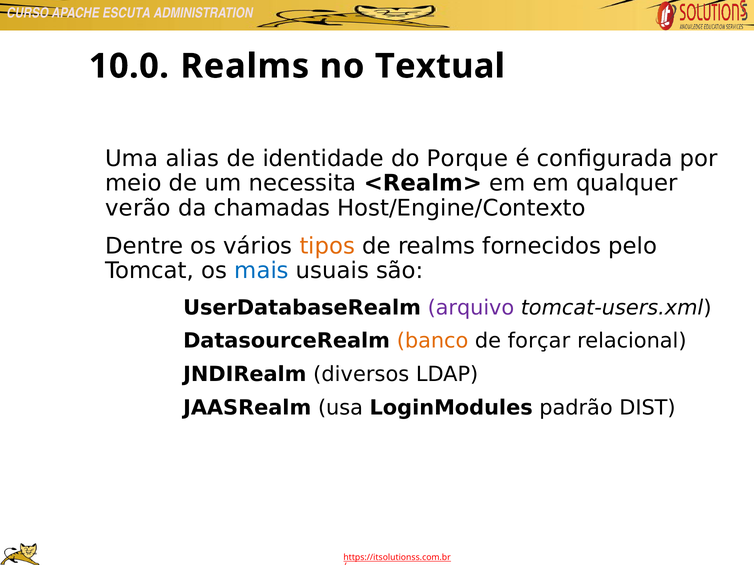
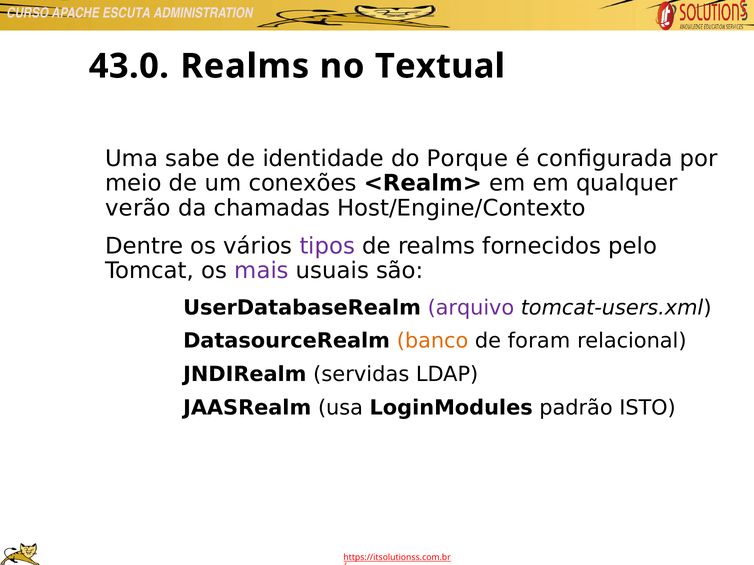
10.0: 10.0 -> 43.0
alias: alias -> sabe
necessita: necessita -> conexões
tipos colour: orange -> purple
mais colour: blue -> purple
forçar: forçar -> foram
diversos: diversos -> servidas
DIST: DIST -> ISTO
